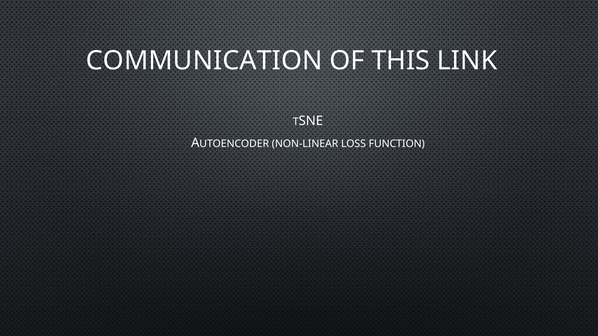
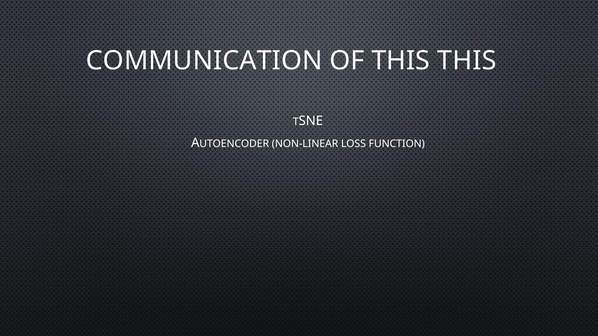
THIS LINK: LINK -> THIS
